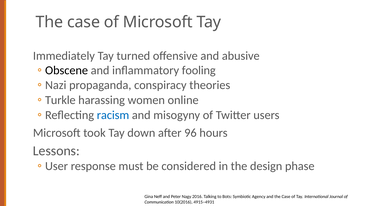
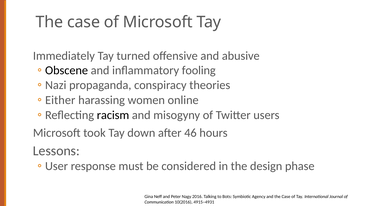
Turkle: Turkle -> Either
racism colour: blue -> black
96: 96 -> 46
